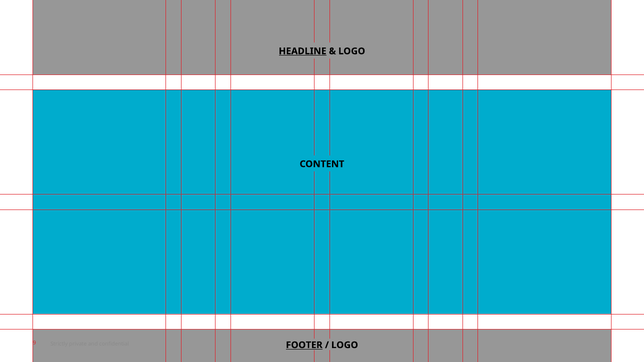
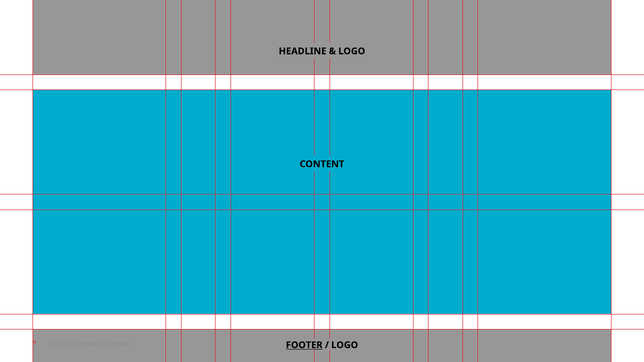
HEADLINE underline: present -> none
